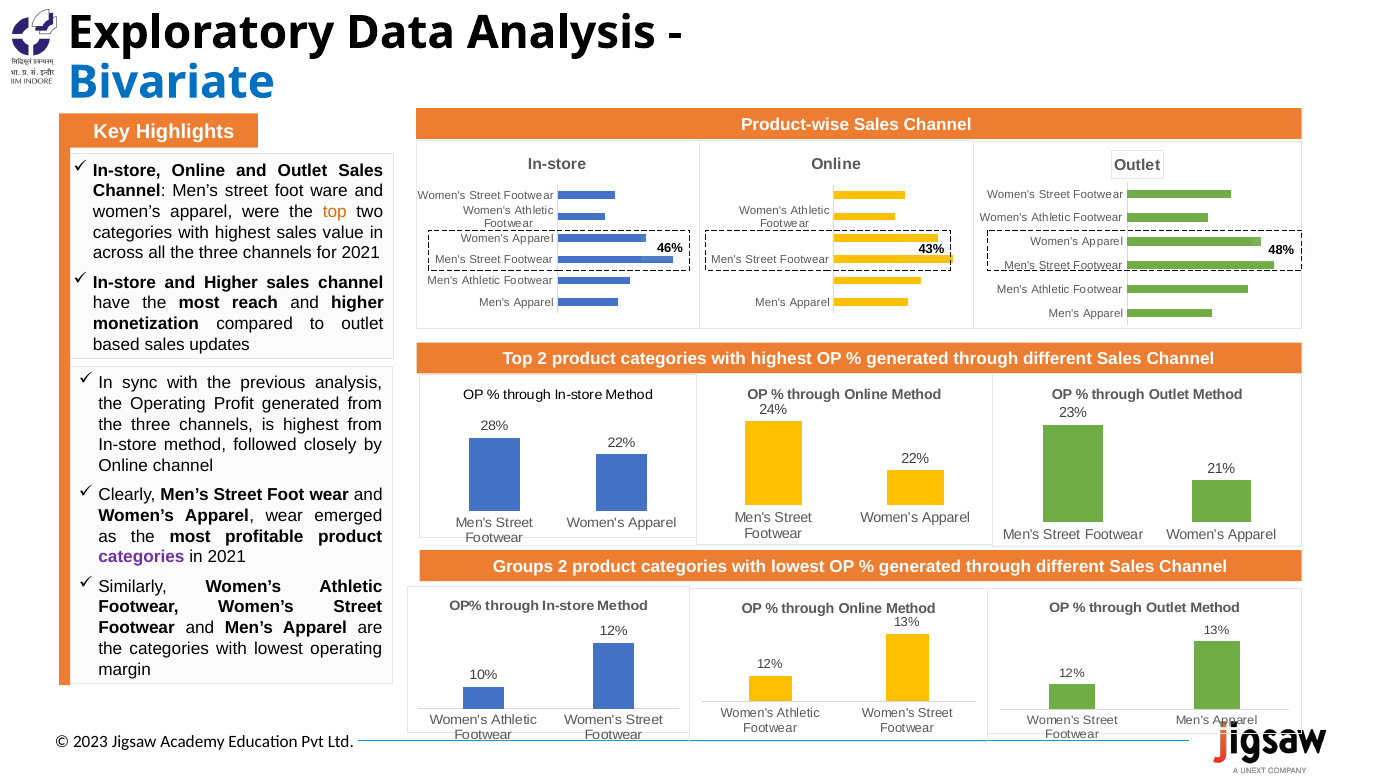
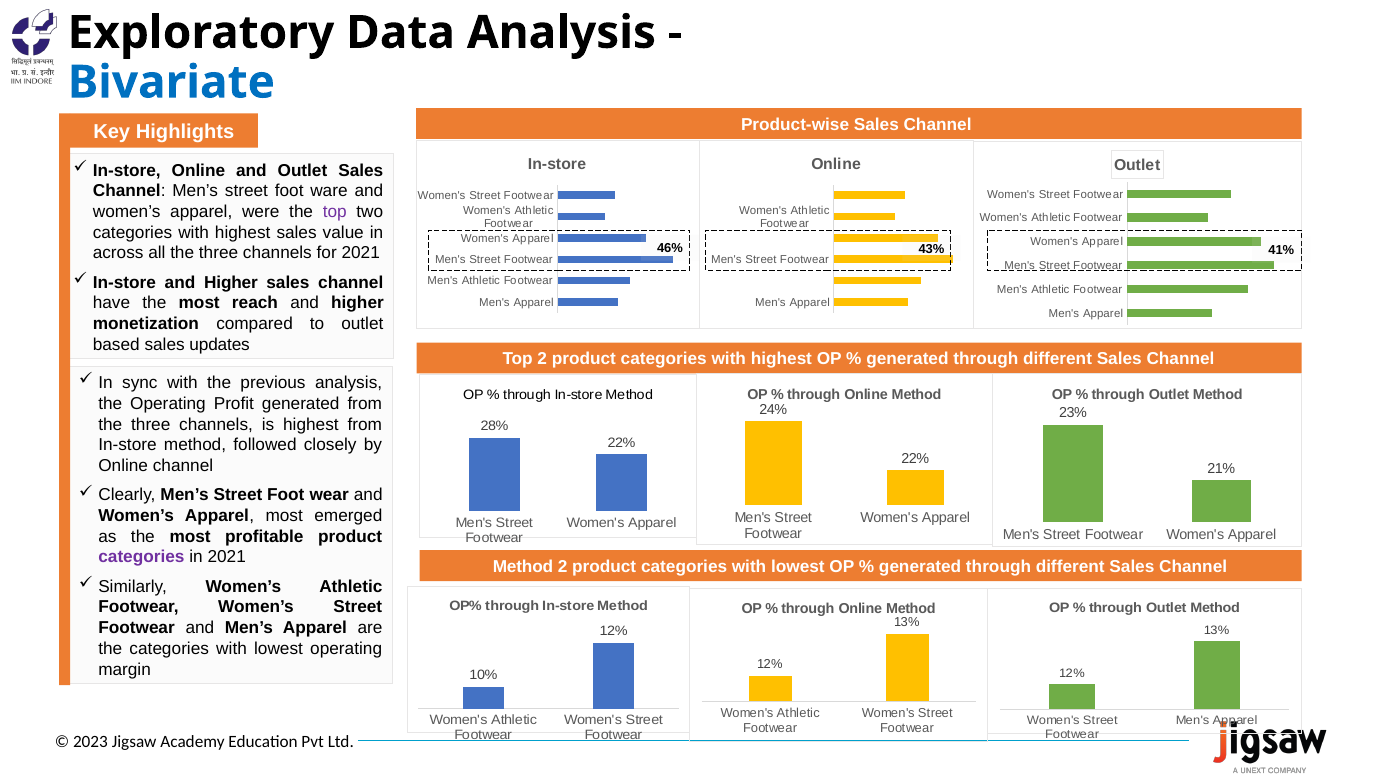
top at (335, 212) colour: orange -> purple
48%: 48% -> 41%
Apparel wear: wear -> most
Groups at (523, 567): Groups -> Method
